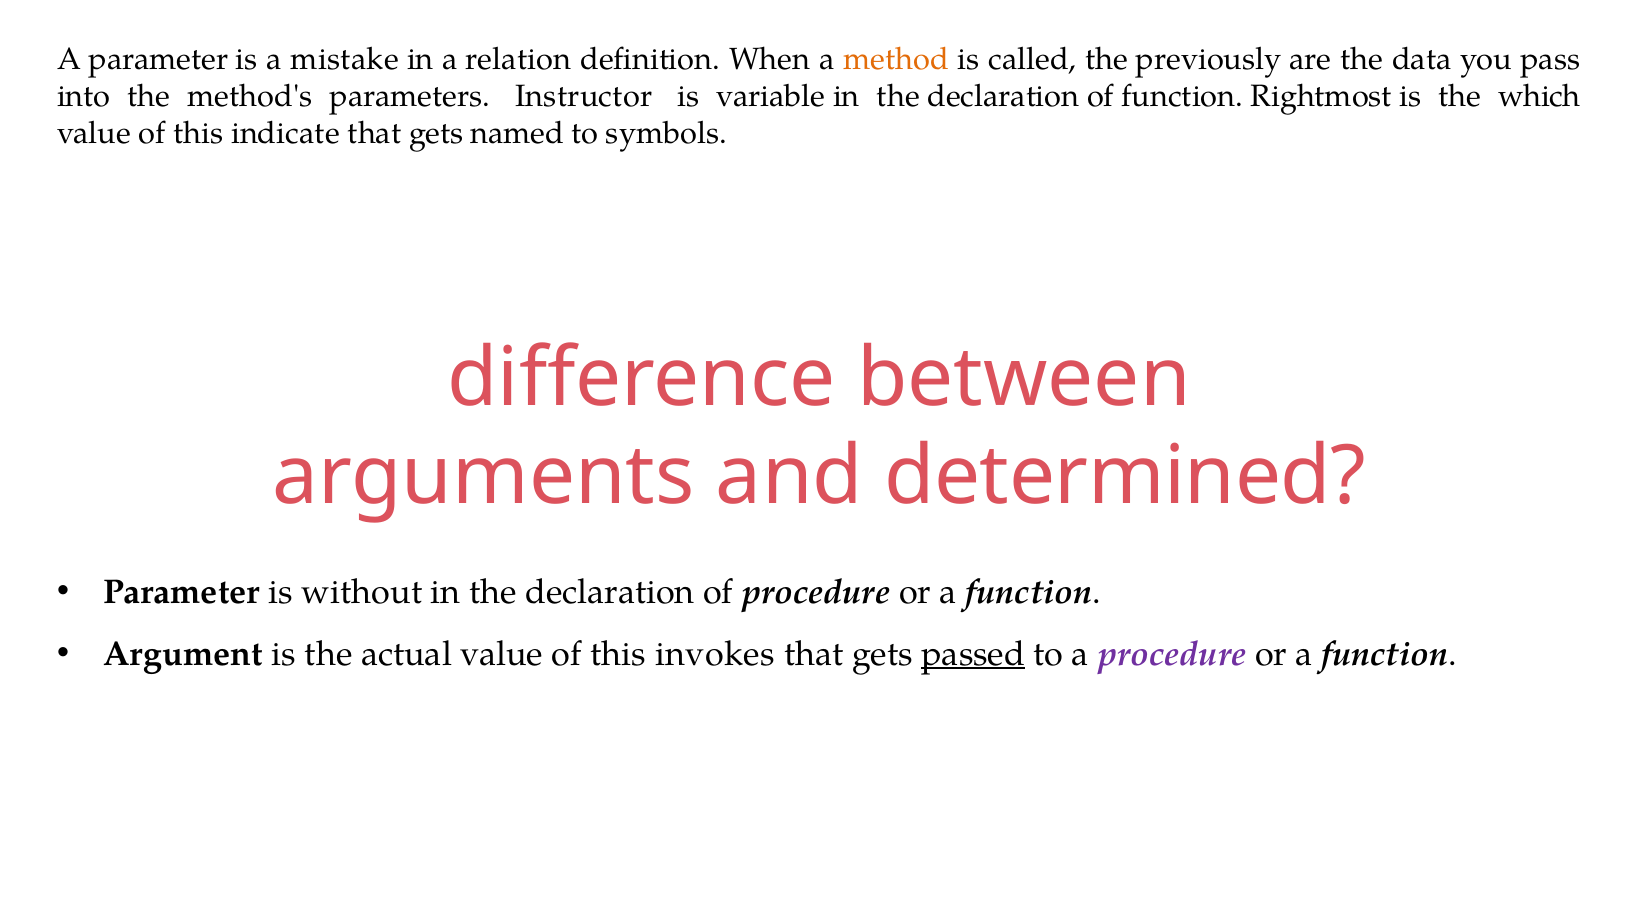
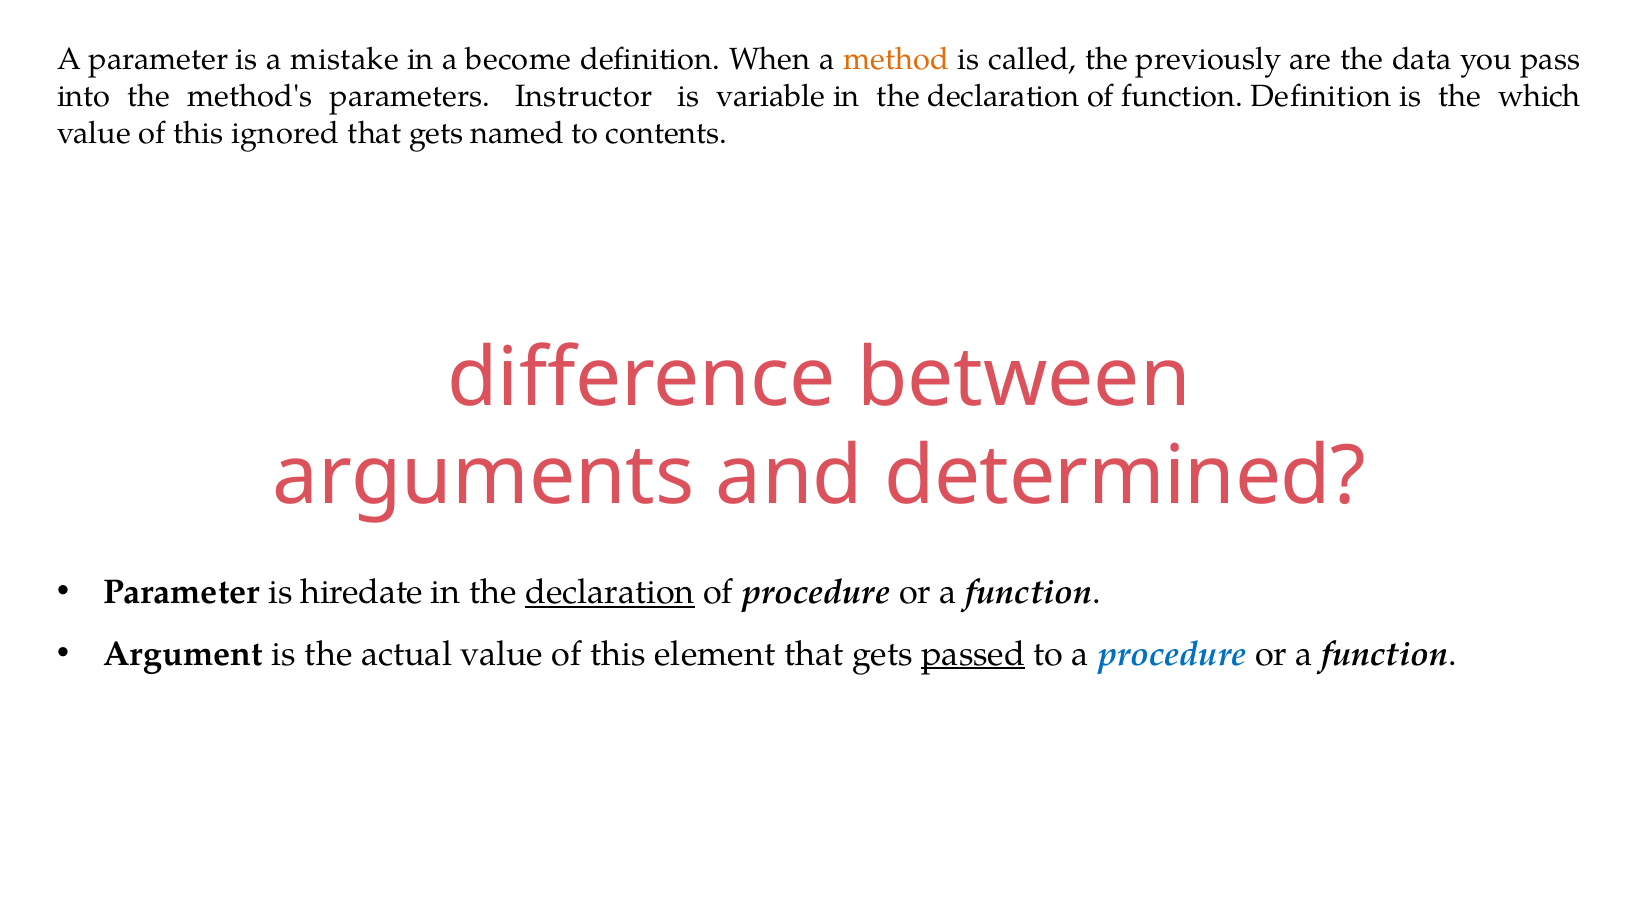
relation: relation -> become
function Rightmost: Rightmost -> Definition
indicate: indicate -> ignored
symbols: symbols -> contents
without: without -> hiredate
declaration at (610, 592) underline: none -> present
invokes: invokes -> element
procedure at (1172, 654) colour: purple -> blue
